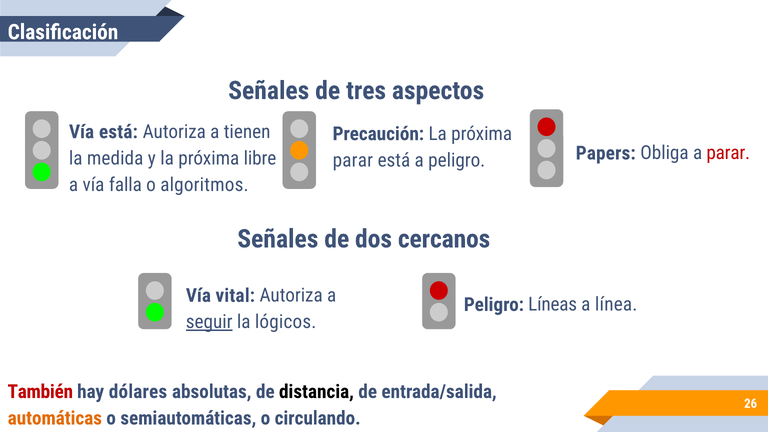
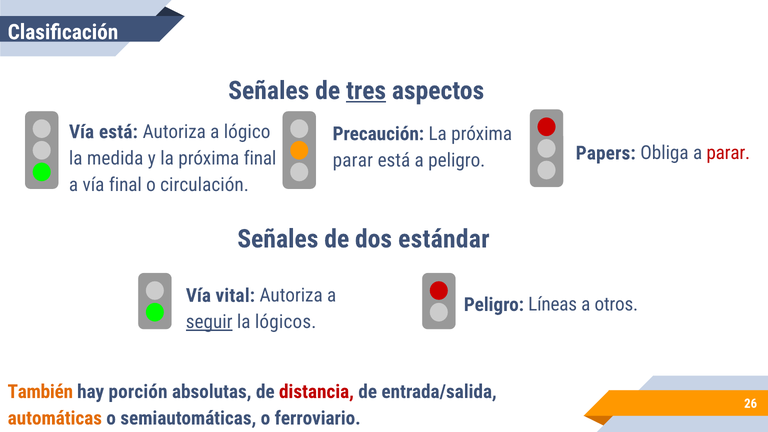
tres underline: none -> present
tienen: tienen -> lógico
próxima libre: libre -> final
vía falla: falla -> final
algoritmos: algoritmos -> circulación
cercanos: cercanos -> estándar
línea: línea -> otros
También colour: red -> orange
dólares: dólares -> porción
distancia colour: black -> red
circulando: circulando -> ferroviario
